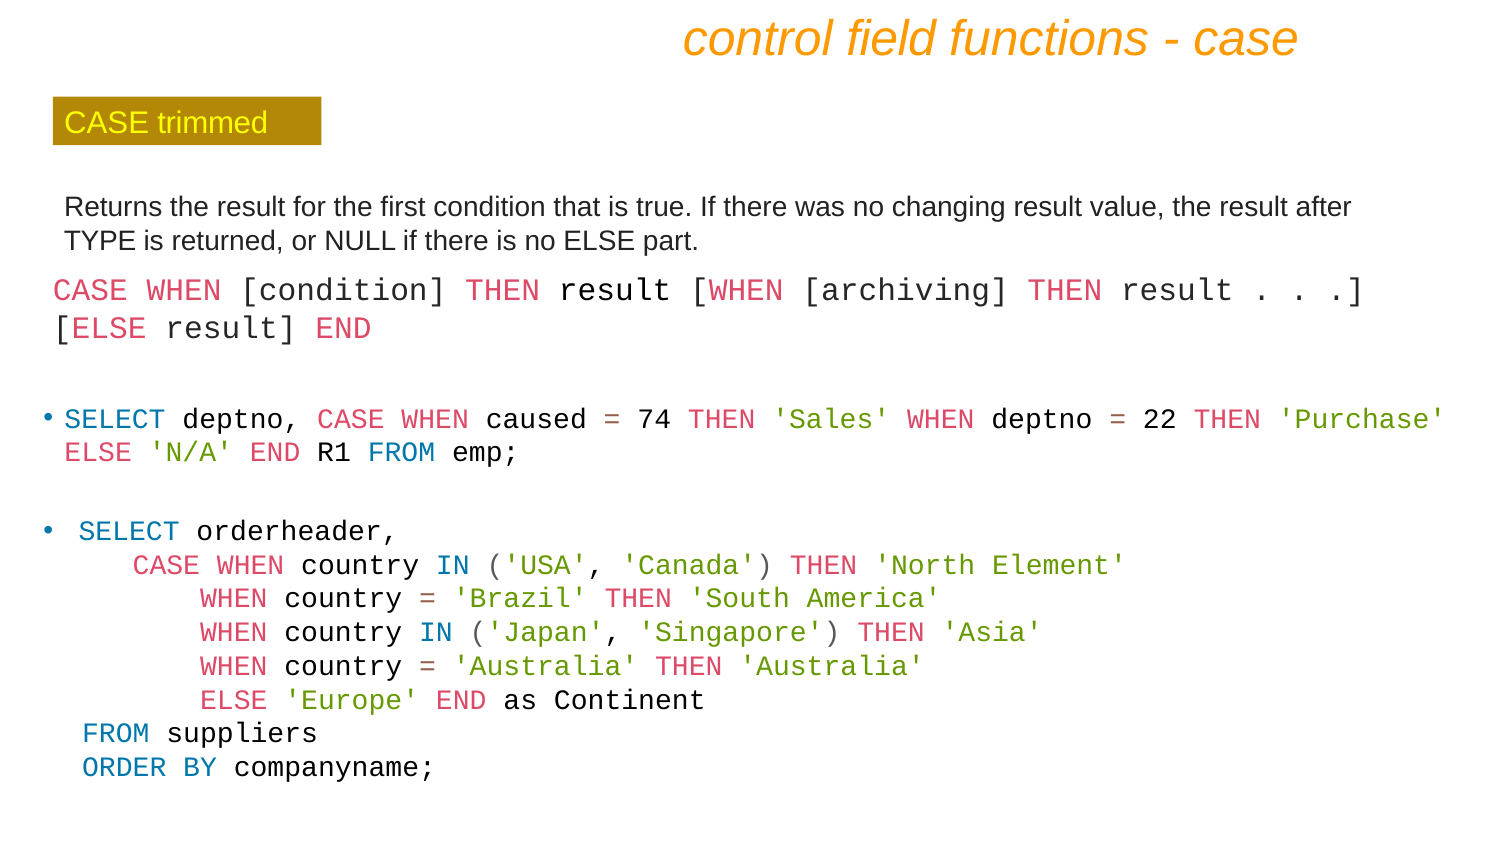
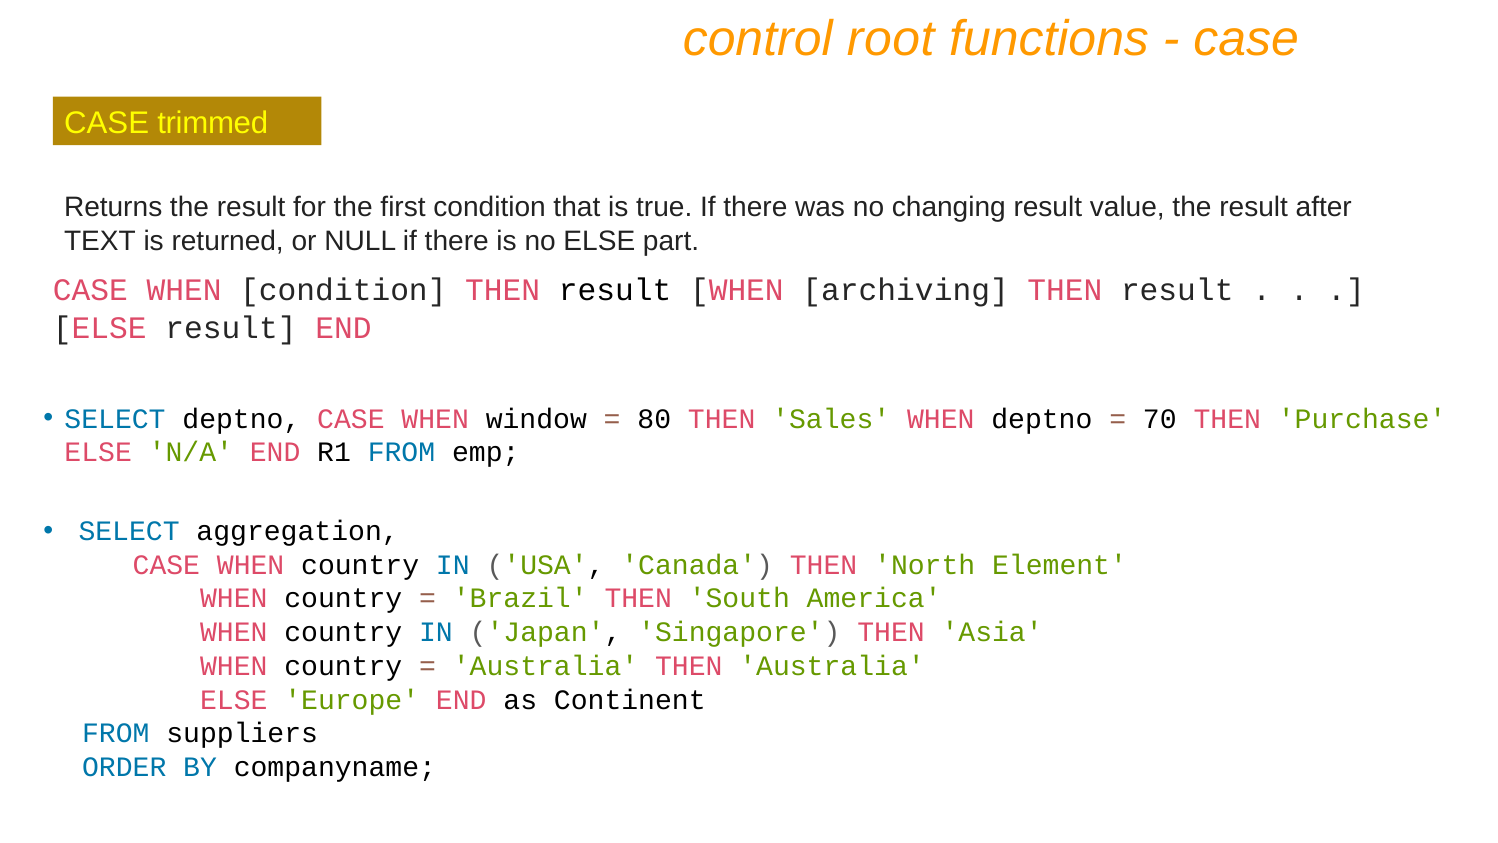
field: field -> root
TYPE: TYPE -> TEXT
caused: caused -> window
74: 74 -> 80
22: 22 -> 70
orderheader: orderheader -> aggregation
